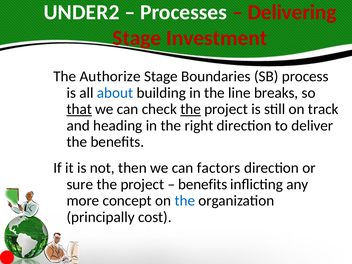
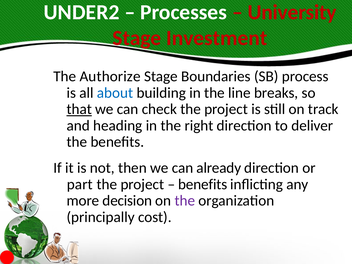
Delivering: Delivering -> University
the at (191, 109) underline: present -> none
factors: factors -> already
sure: sure -> part
concept: concept -> decision
the at (185, 201) colour: blue -> purple
